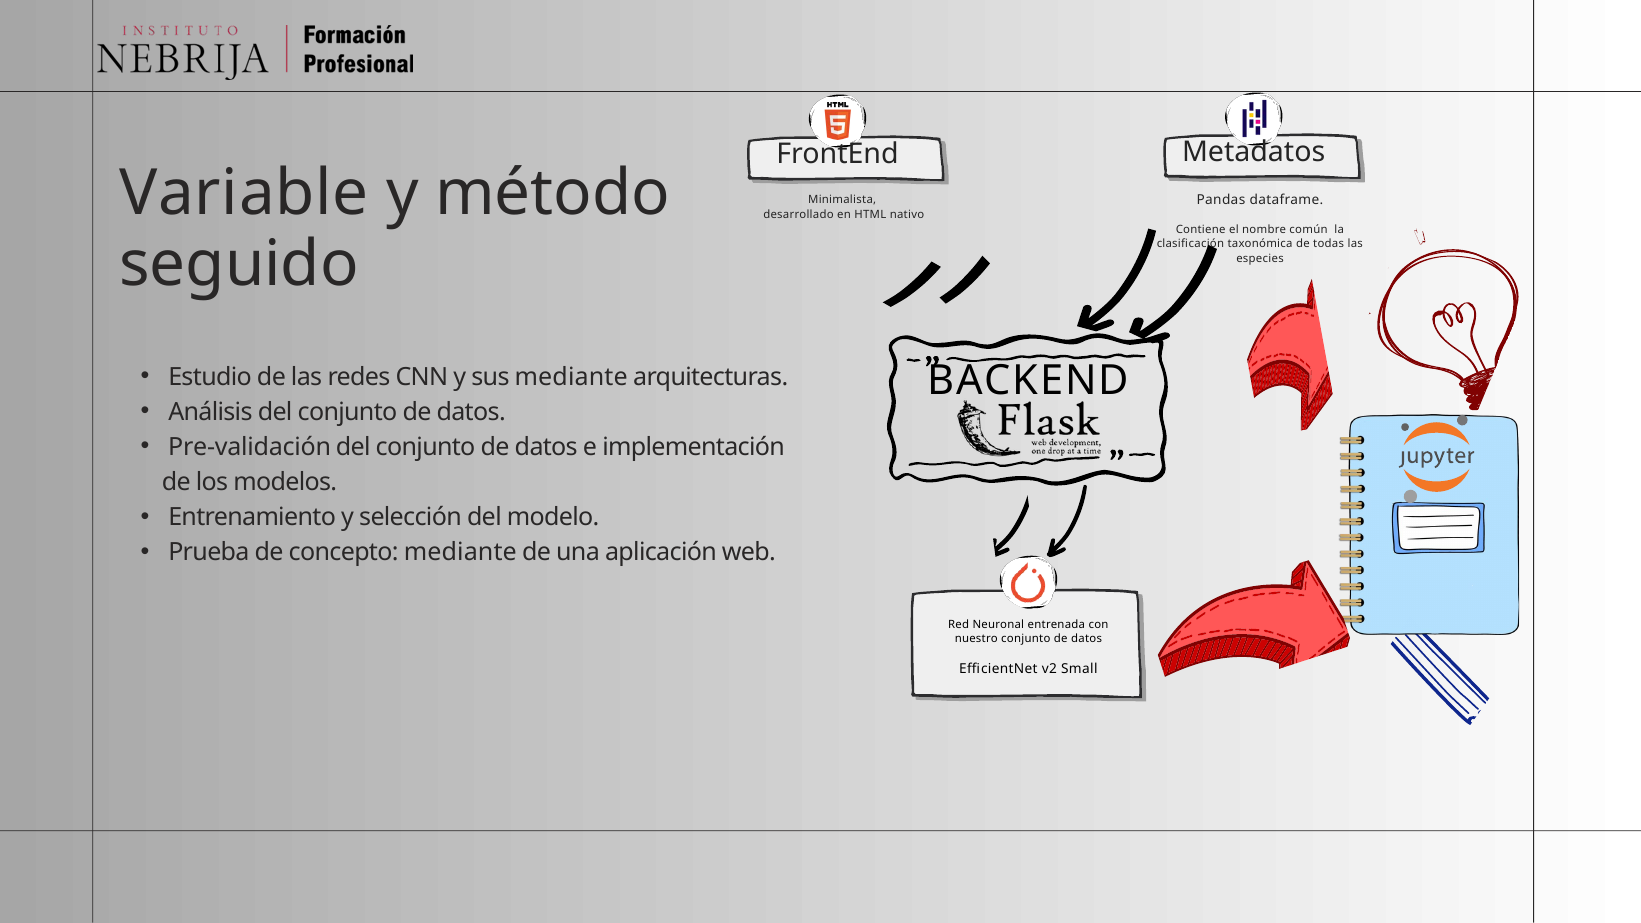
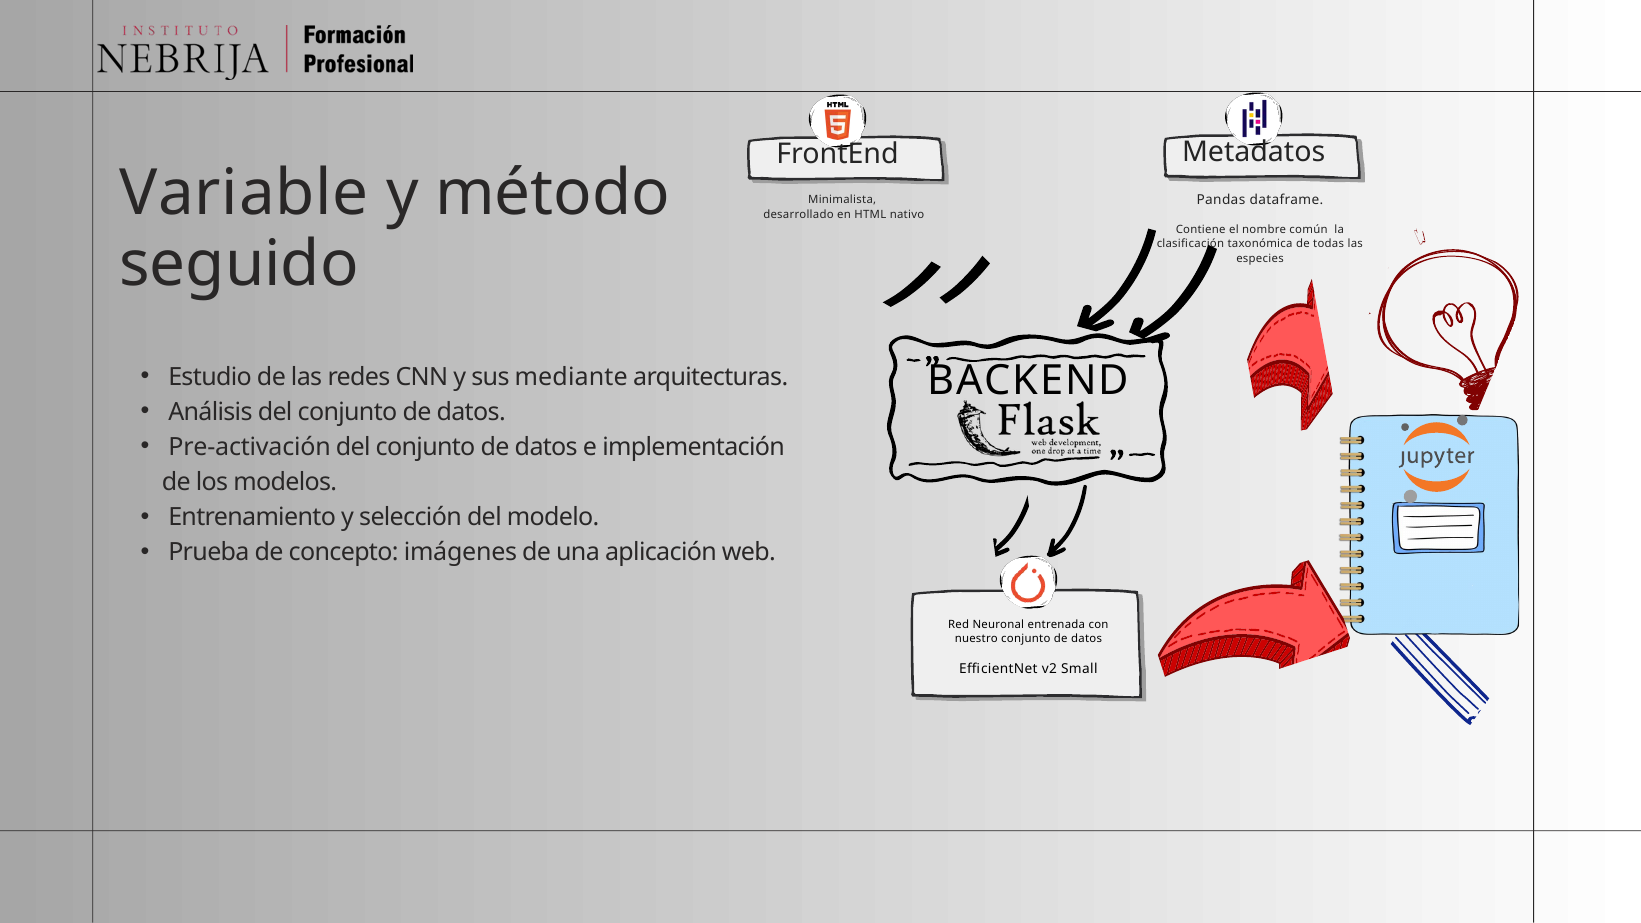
Pre-validación: Pre-validación -> Pre-activación
concepto mediante: mediante -> imágenes
